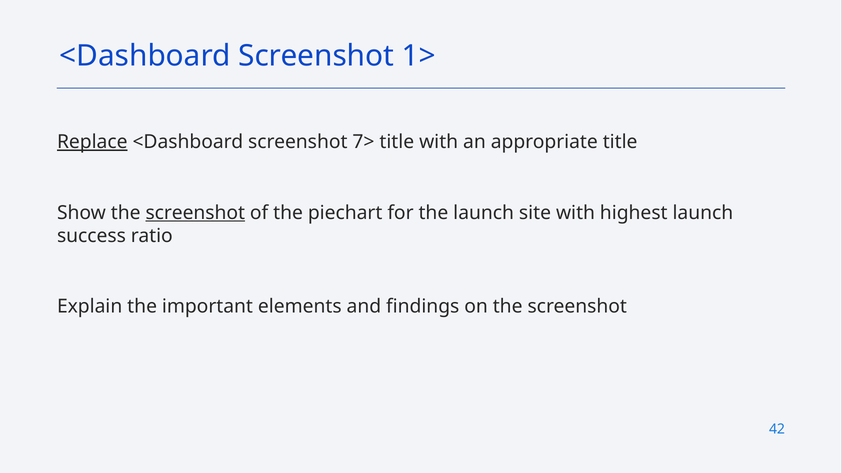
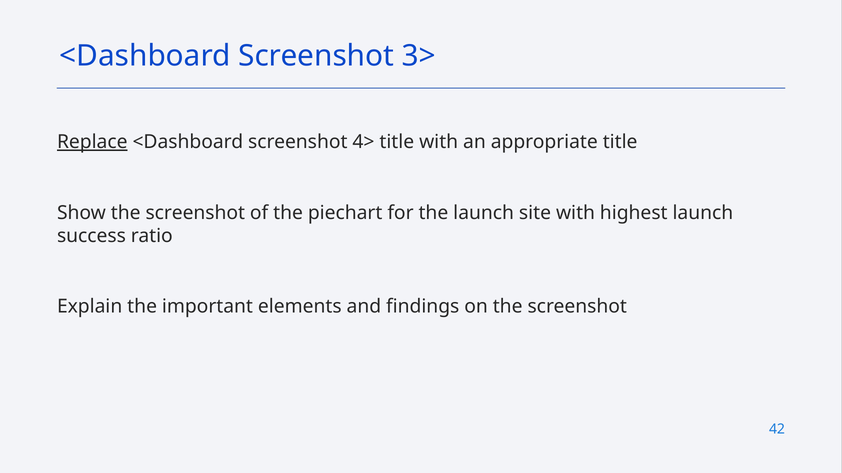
1>: 1> -> 3>
7>: 7> -> 4>
screenshot at (195, 213) underline: present -> none
